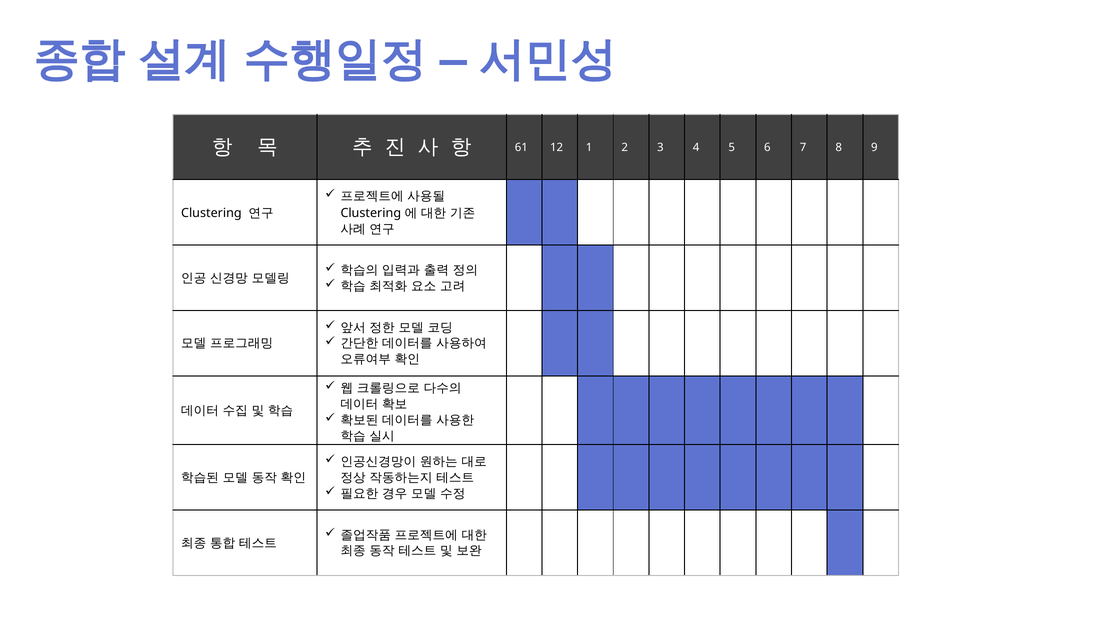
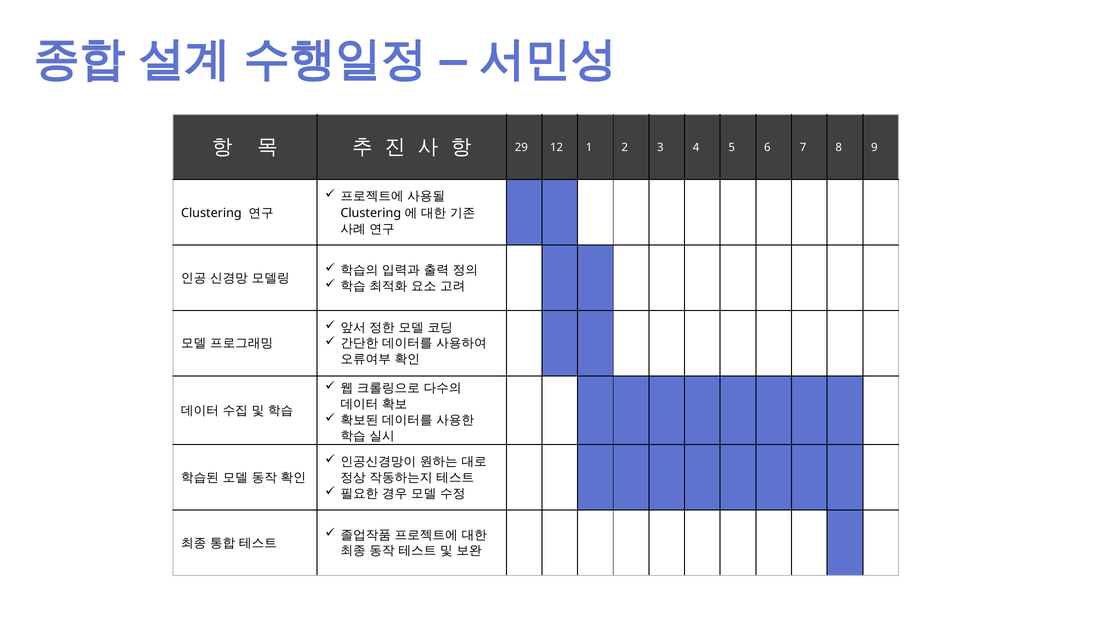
61: 61 -> 29
